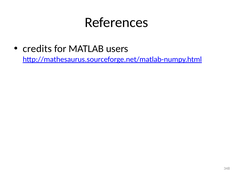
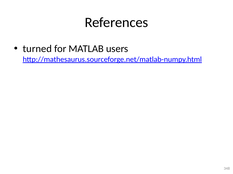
credits: credits -> turned
